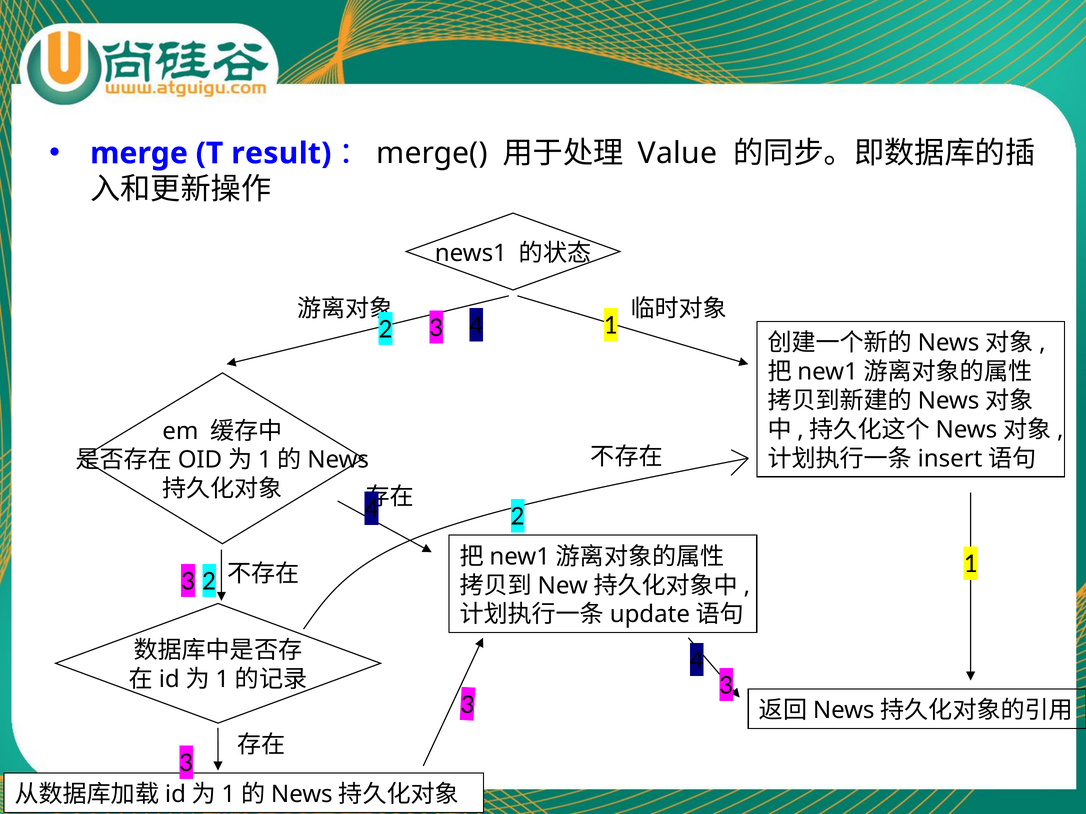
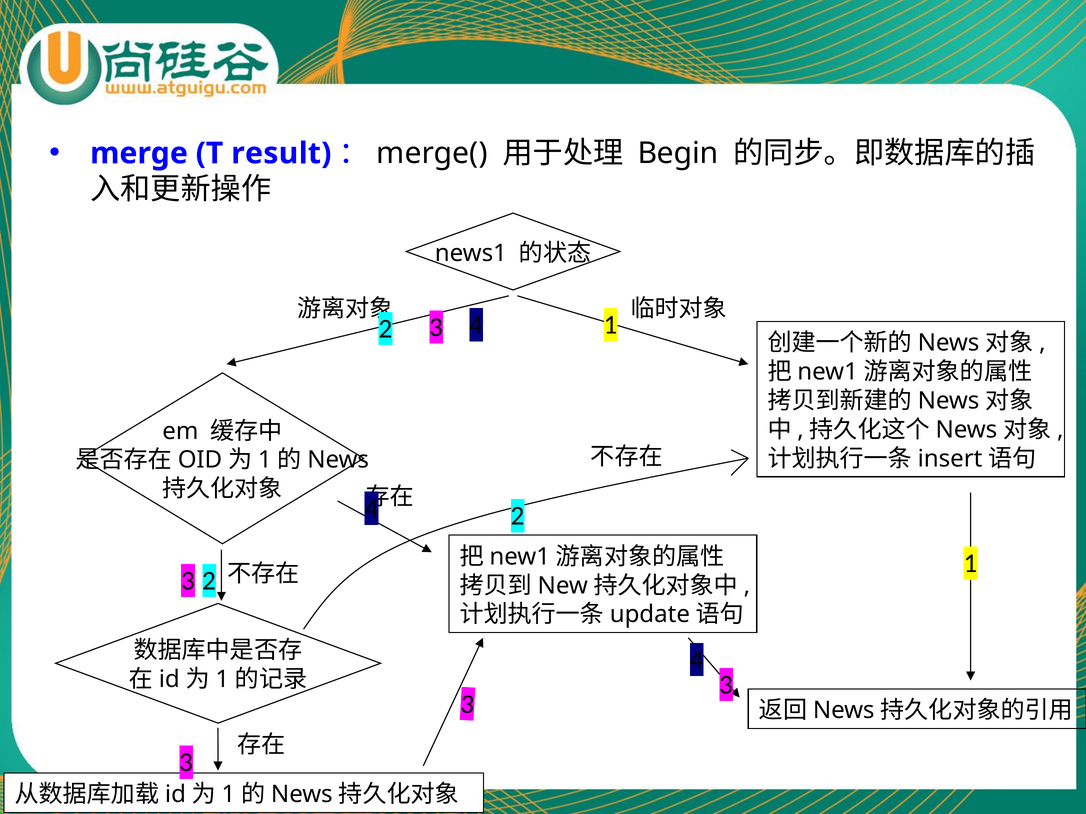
Value: Value -> Begin
